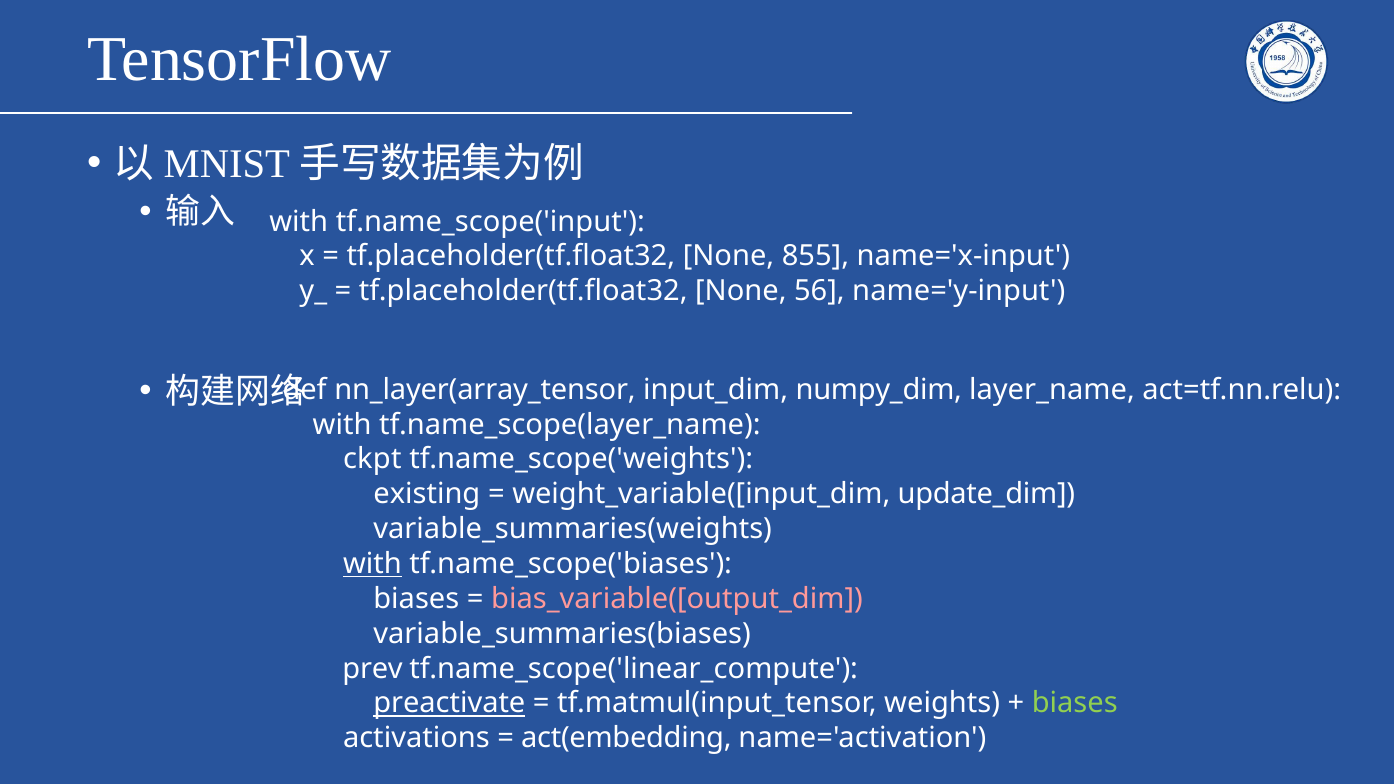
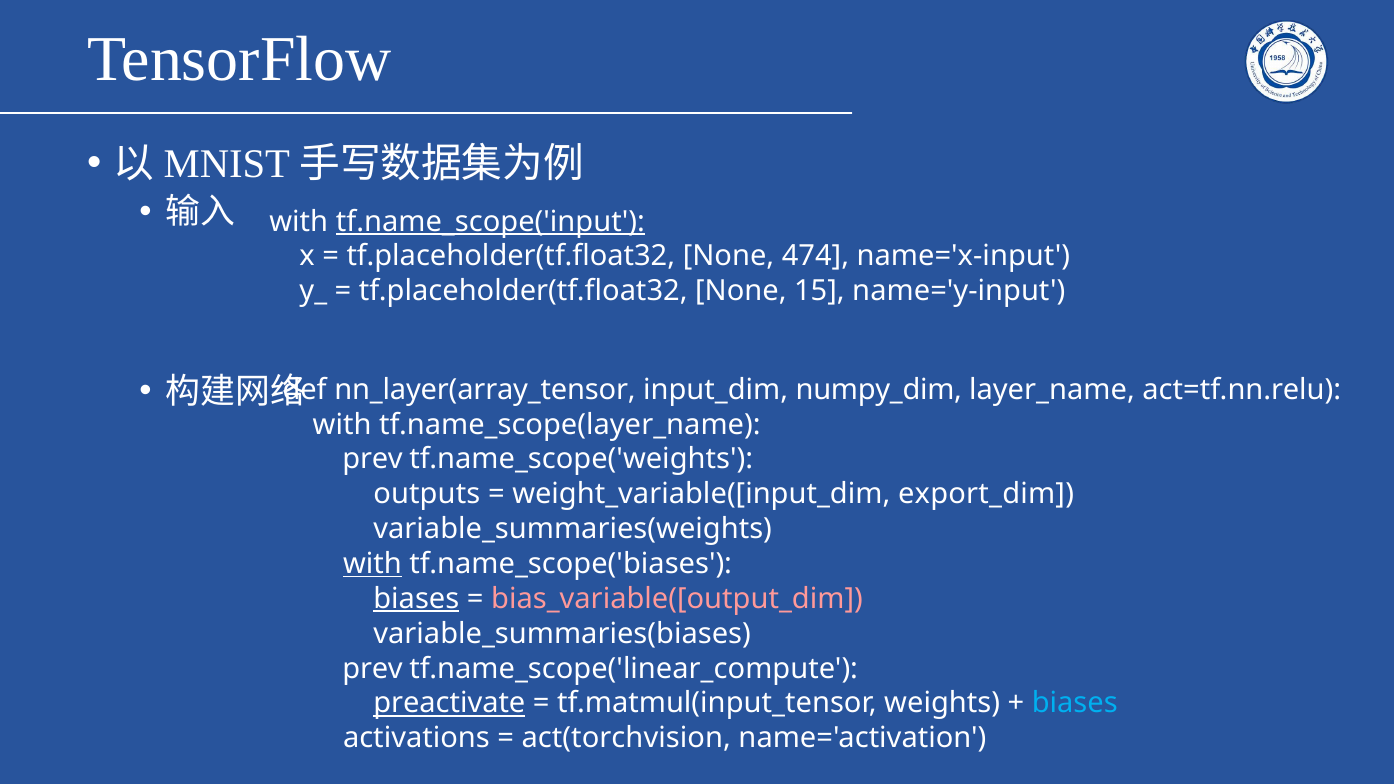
tf.name_scope('input underline: none -> present
855: 855 -> 474
56: 56 -> 15
ckpt at (372, 459): ckpt -> prev
existing: existing -> outputs
update_dim: update_dim -> export_dim
biases at (416, 599) underline: none -> present
biases at (1075, 703) colour: light green -> light blue
act(embedding: act(embedding -> act(torchvision
